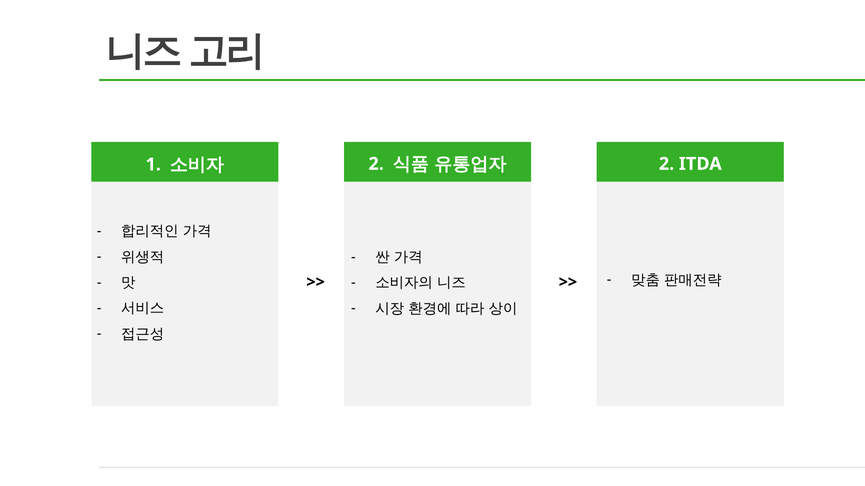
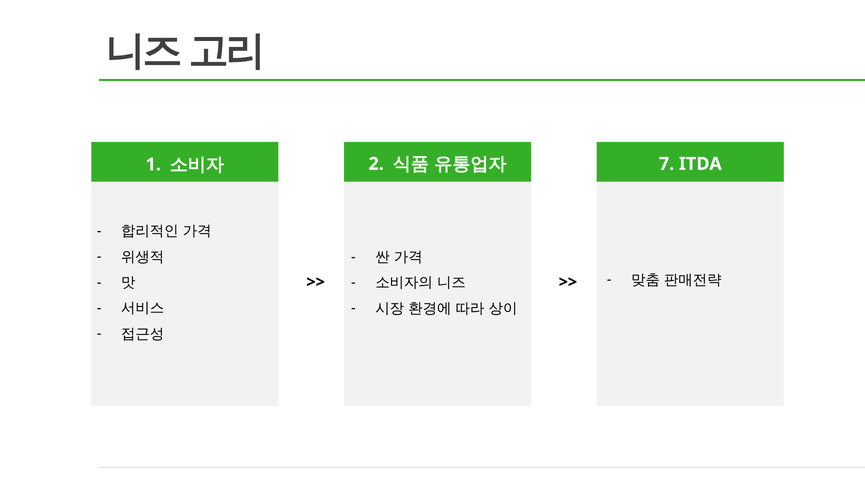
2 at (667, 164): 2 -> 7
